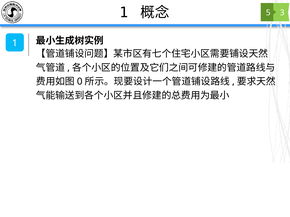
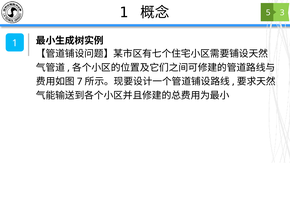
0: 0 -> 7
